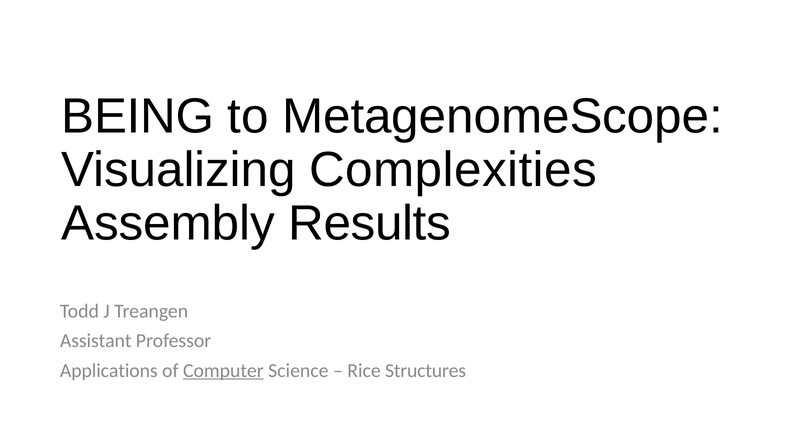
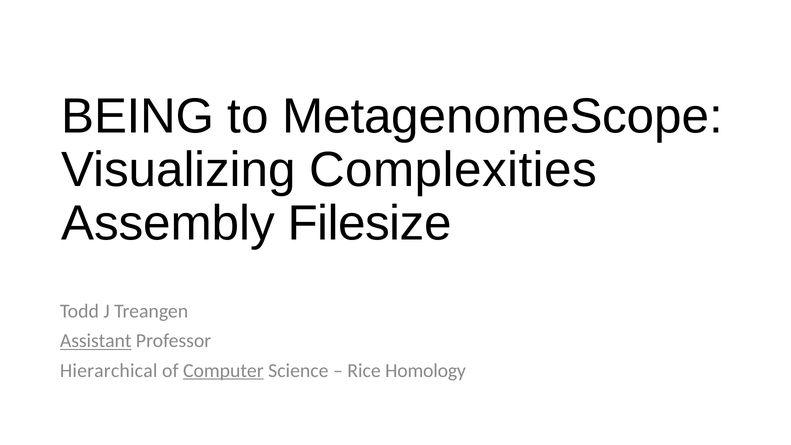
Results: Results -> Filesize
Assistant underline: none -> present
Applications: Applications -> Hierarchical
Structures: Structures -> Homology
